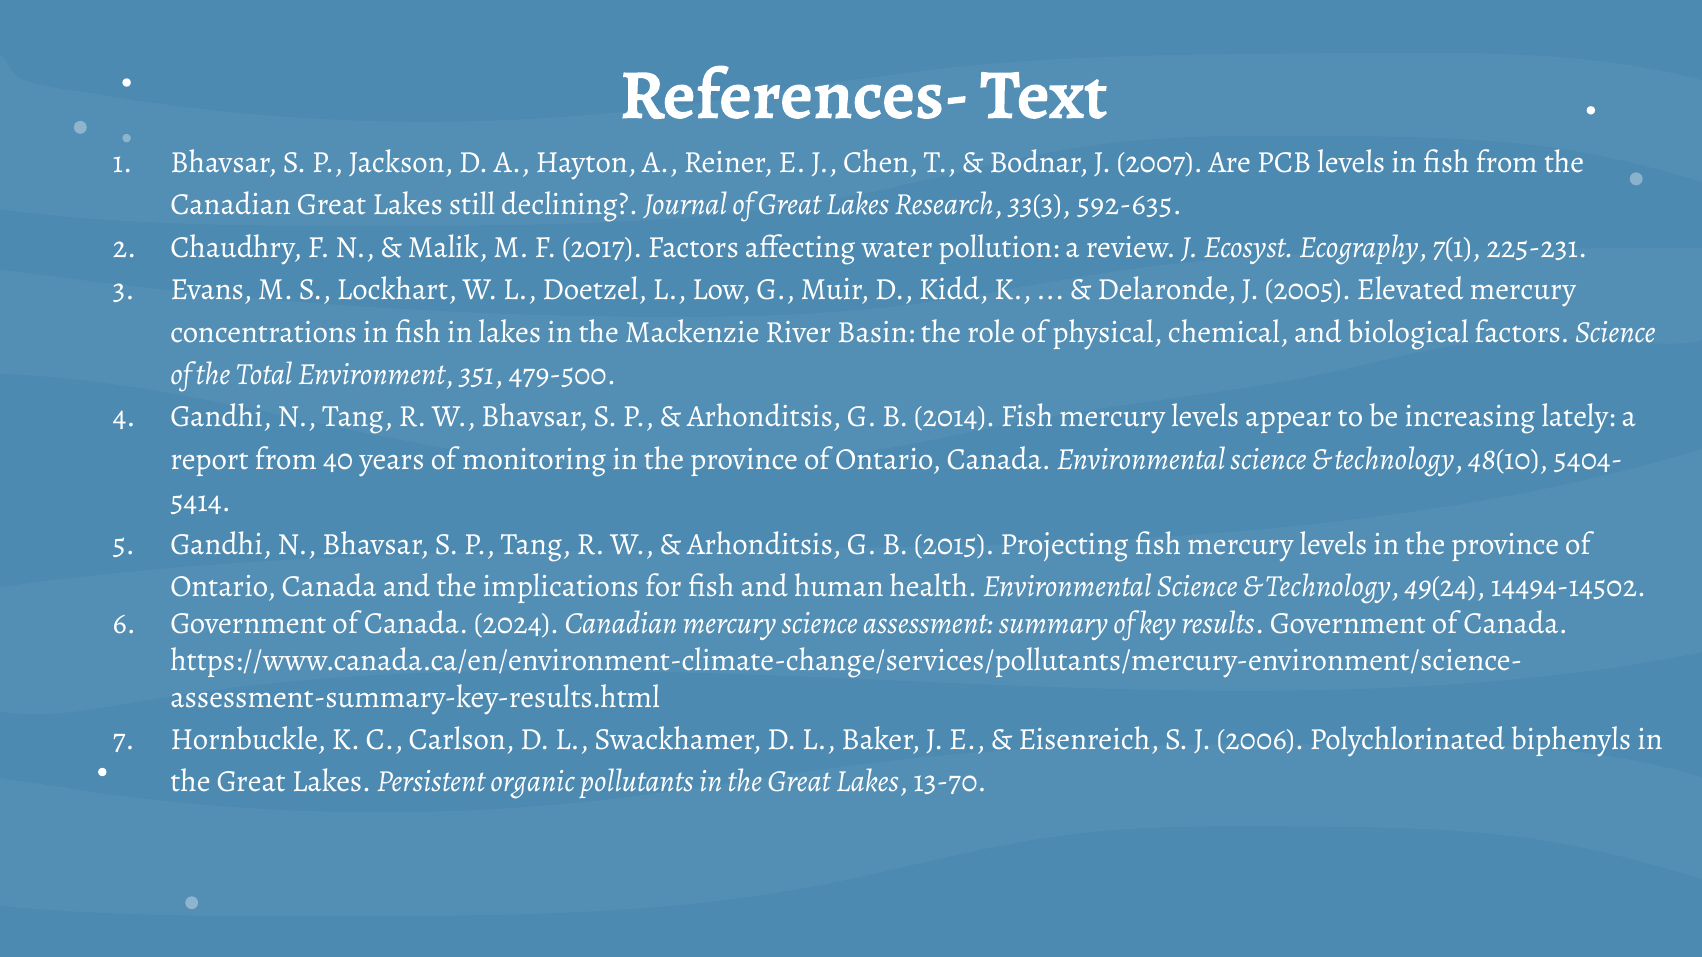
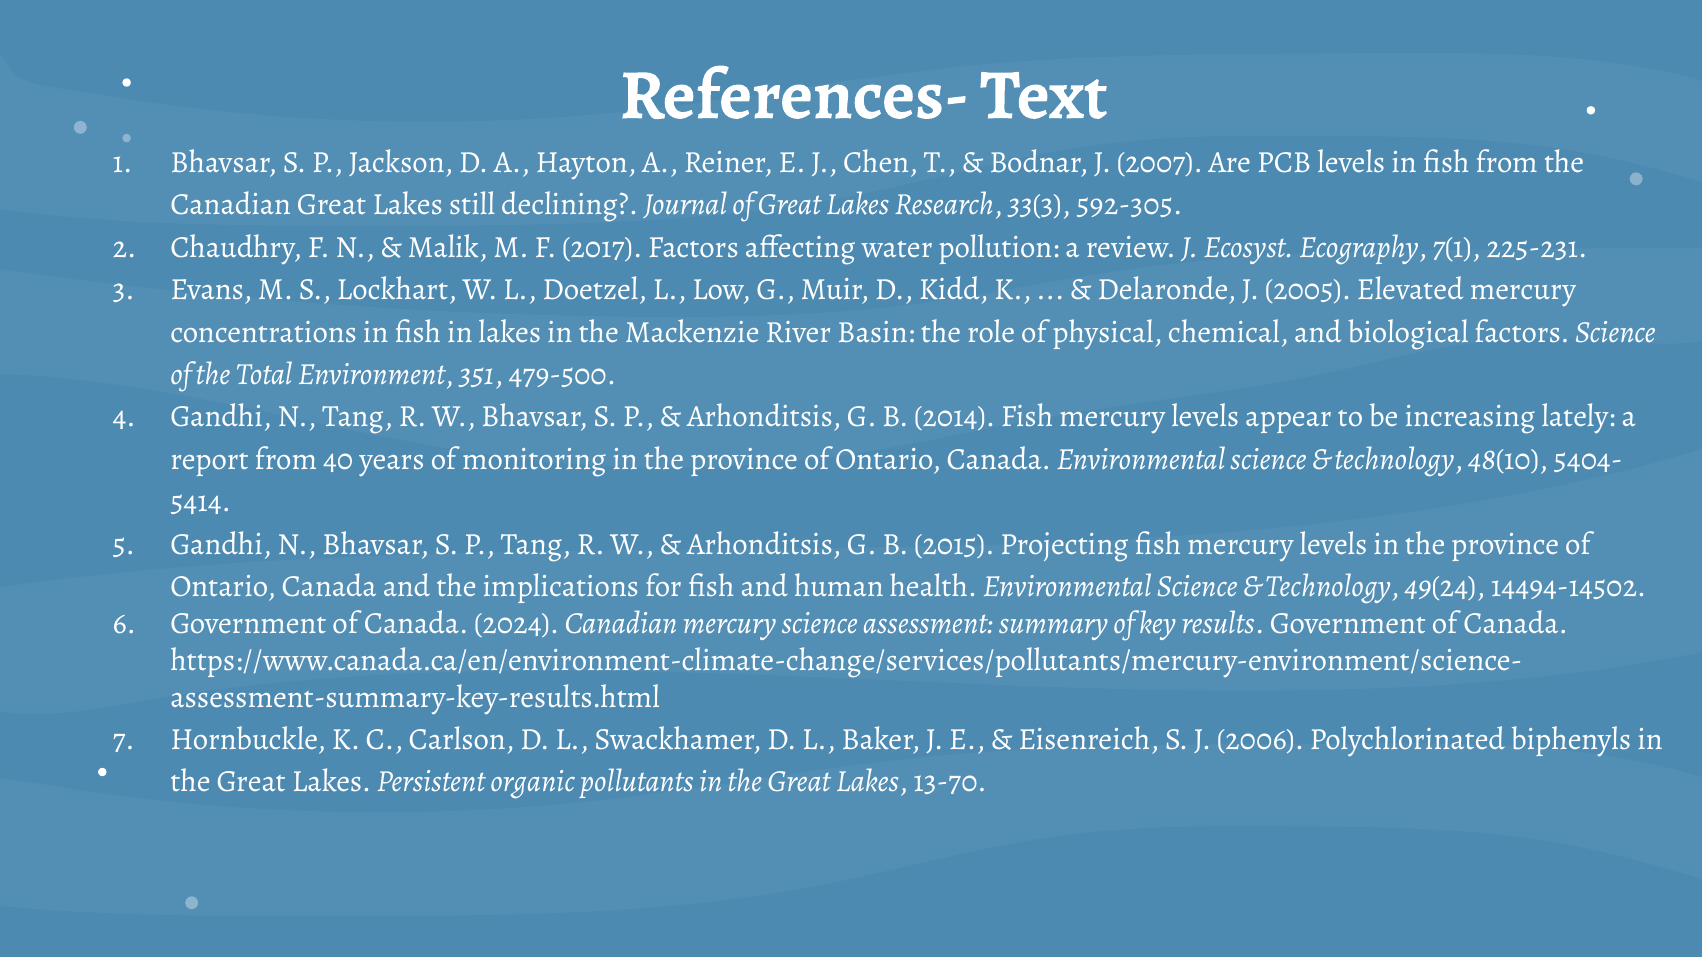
592-635: 592-635 -> 592-305
